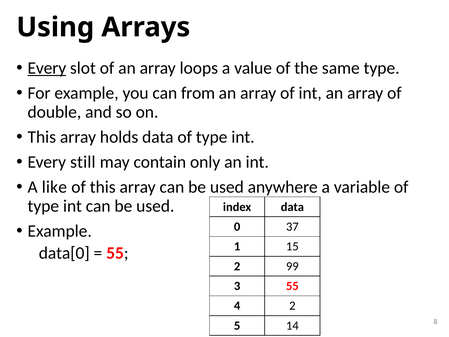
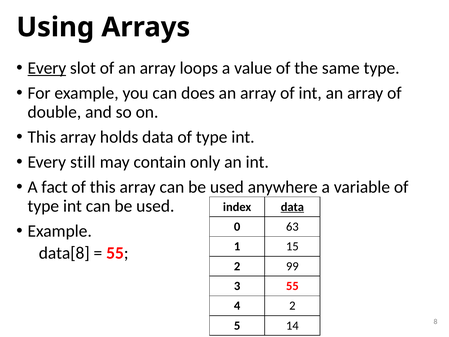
from: from -> does
like: like -> fact
data at (292, 207) underline: none -> present
37: 37 -> 63
data[0: data[0 -> data[8
